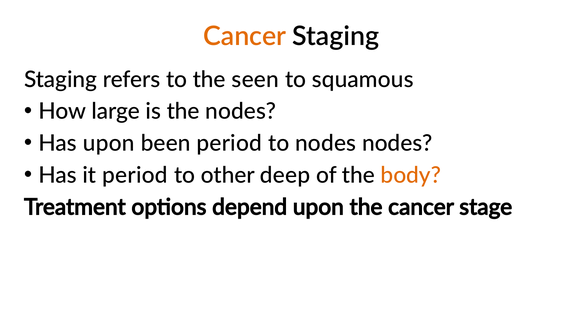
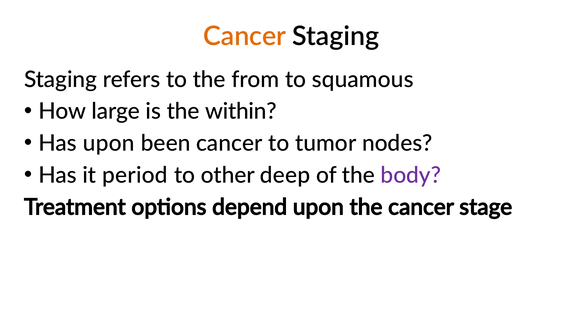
seen: seen -> from
the nodes: nodes -> within
been period: period -> cancer
to nodes: nodes -> tumor
body colour: orange -> purple
